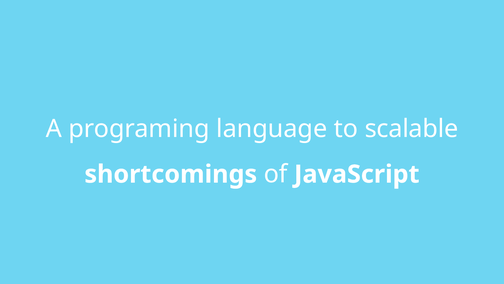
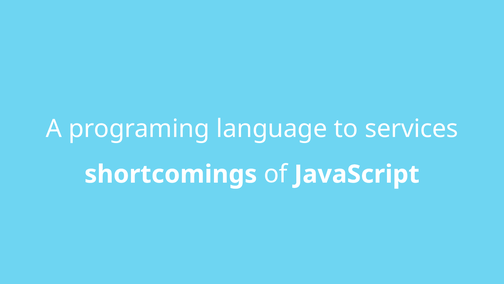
scalable: scalable -> services
